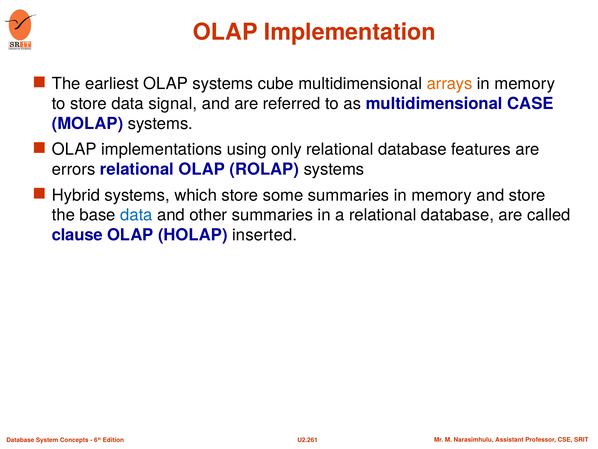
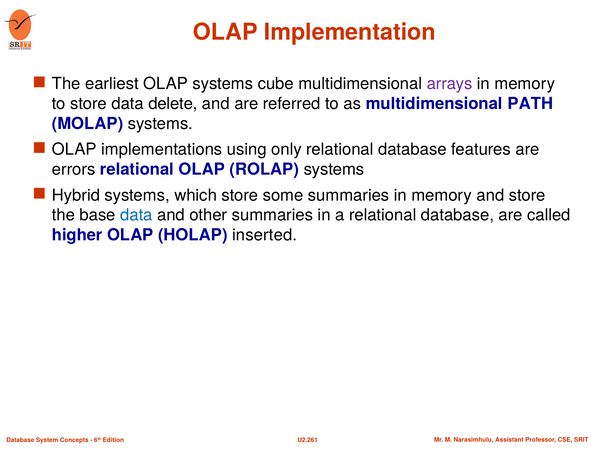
arrays colour: orange -> purple
signal: signal -> delete
CASE: CASE -> PATH
clause: clause -> higher
